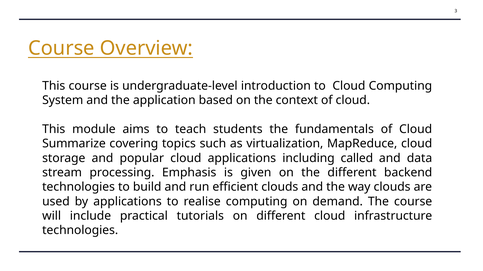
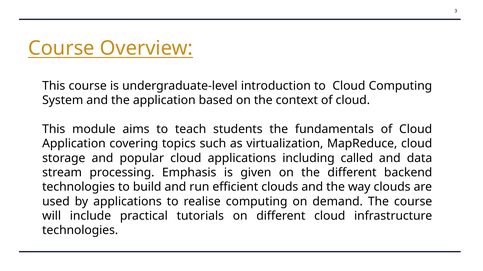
Summarize at (74, 144): Summarize -> Application
